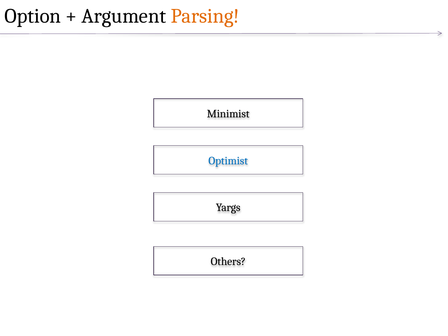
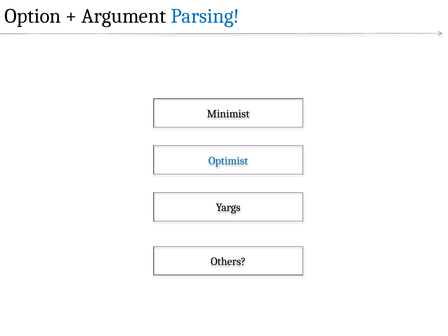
Parsing colour: orange -> blue
